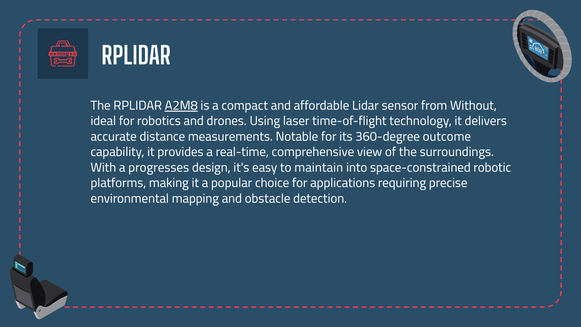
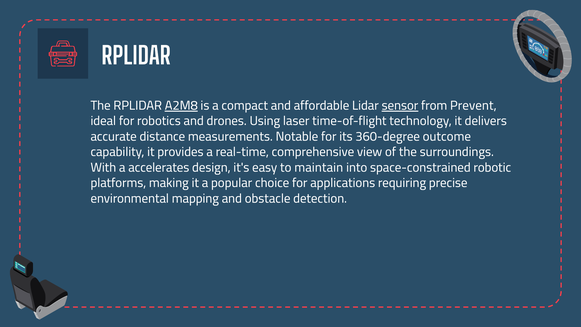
sensor underline: none -> present
Without: Without -> Prevent
progresses: progresses -> accelerates
